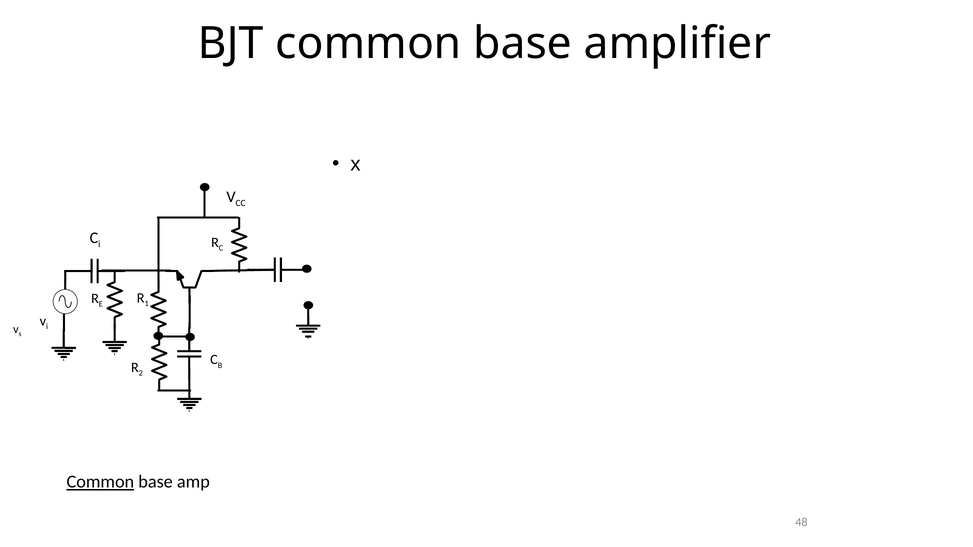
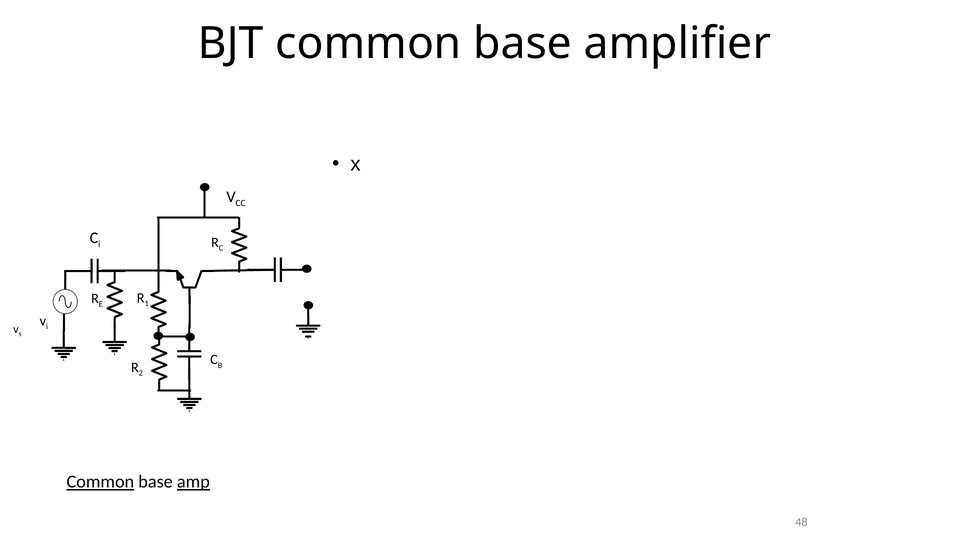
amp underline: none -> present
